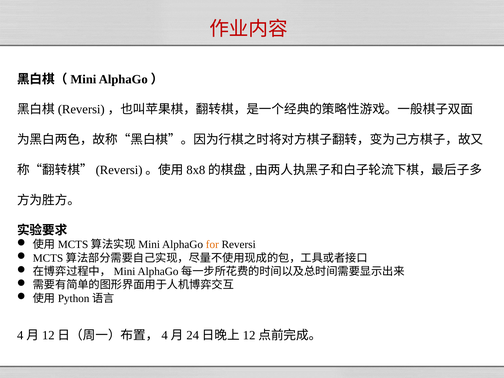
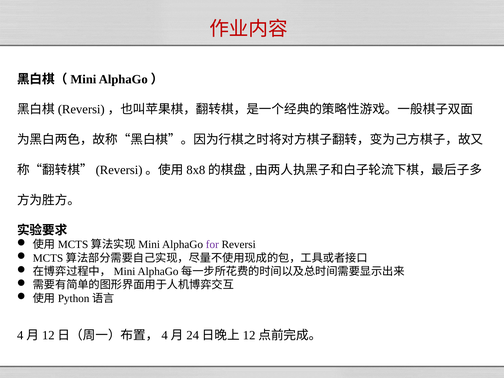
for colour: orange -> purple
